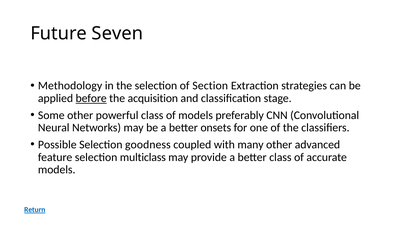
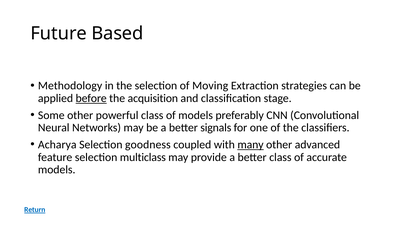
Seven: Seven -> Based
Section: Section -> Moving
onsets: onsets -> signals
Possible: Possible -> Acharya
many underline: none -> present
